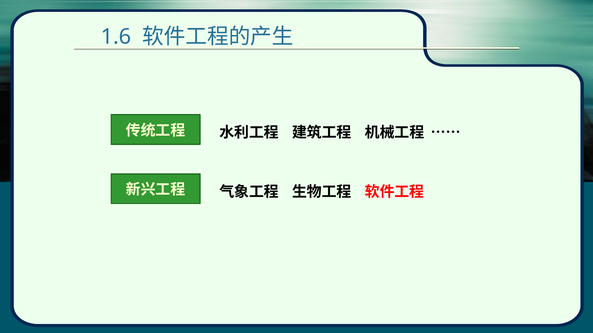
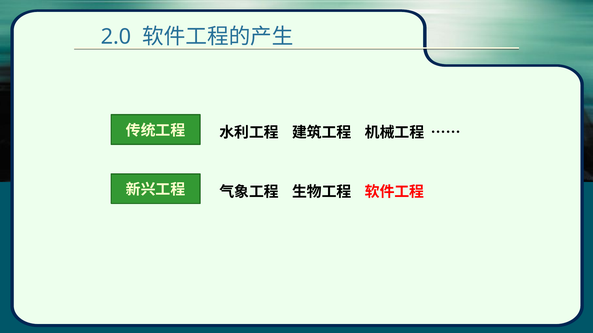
1.6: 1.6 -> 2.0
